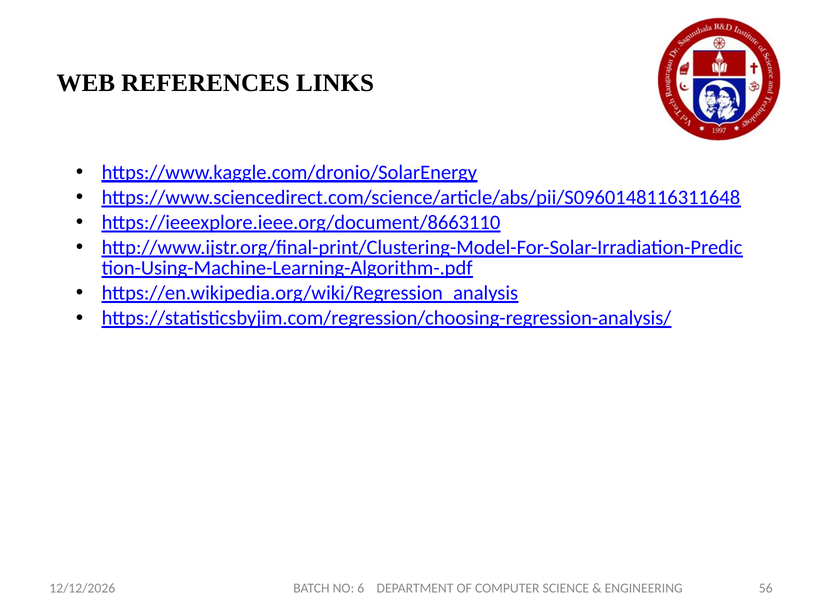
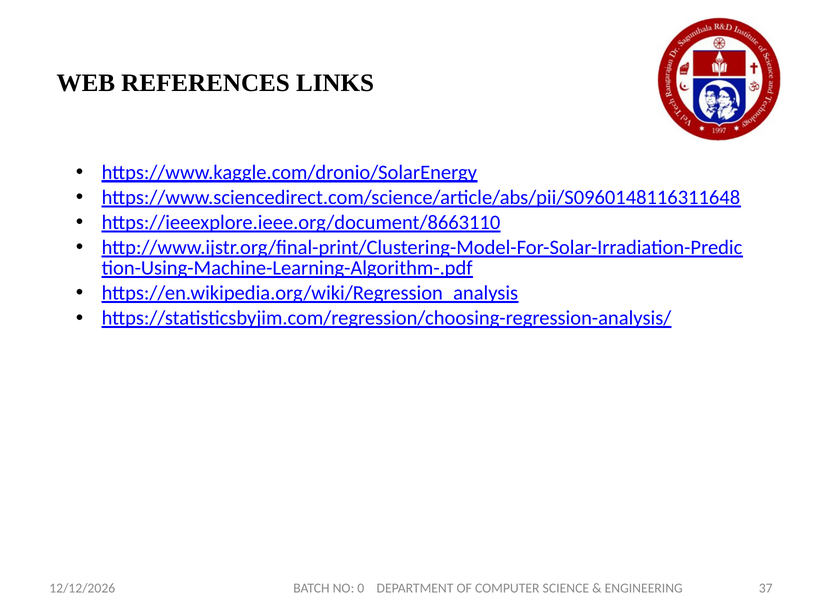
56: 56 -> 37
6: 6 -> 0
